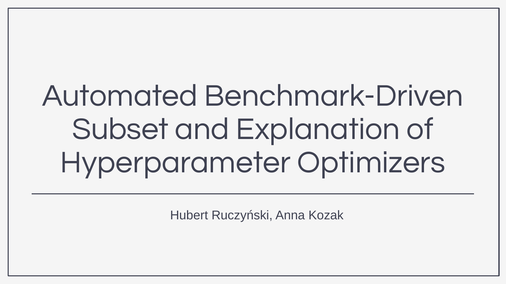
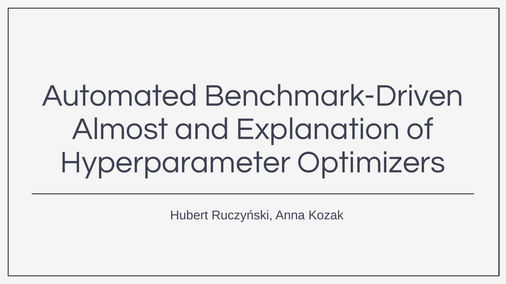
Subset: Subset -> Almost
